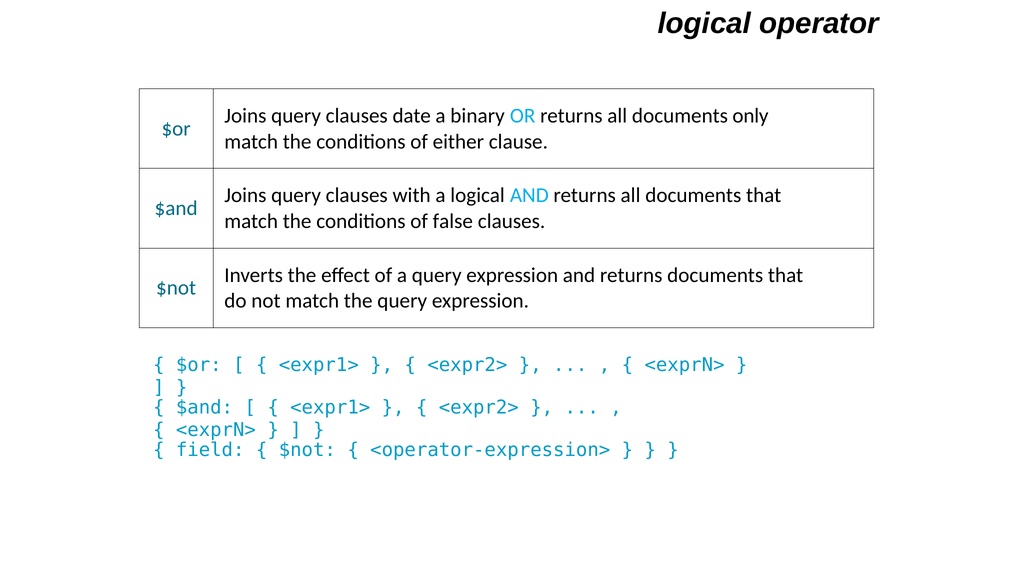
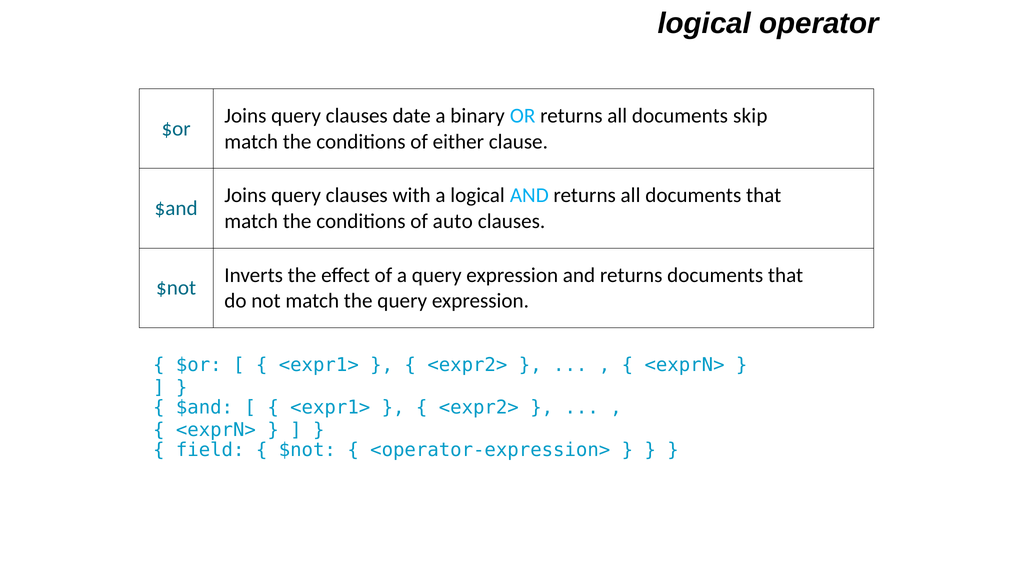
only: only -> skip
false: false -> auto
